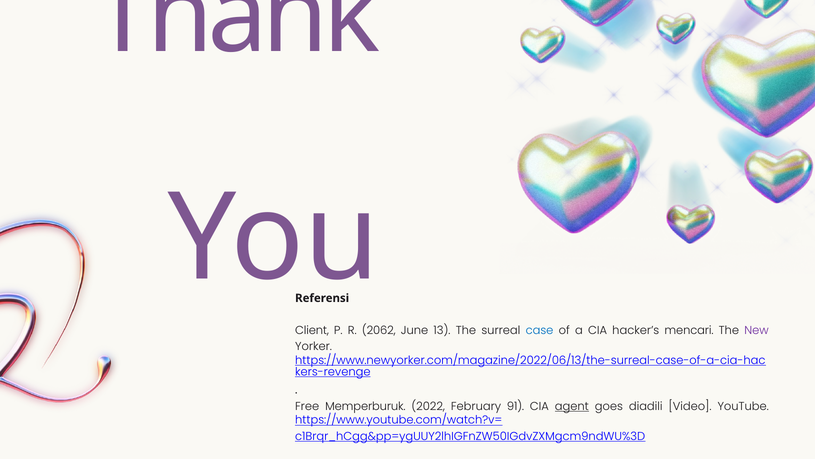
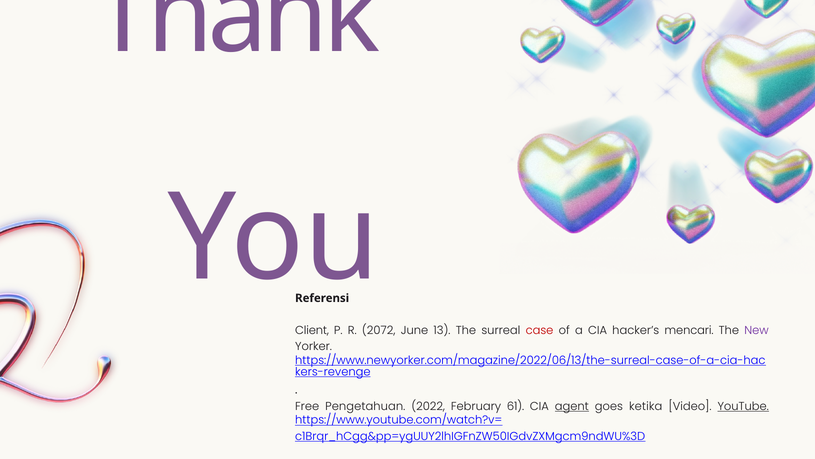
2062: 2062 -> 2072
case colour: blue -> red
Memperburuk: Memperburuk -> Pengetahuan
91: 91 -> 61
diadili: diadili -> ketika
YouTube underline: none -> present
